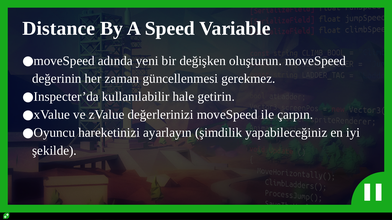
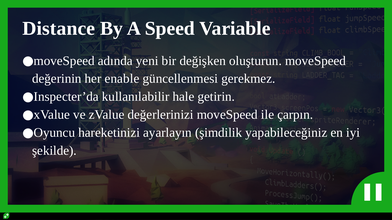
zaman: zaman -> enable
